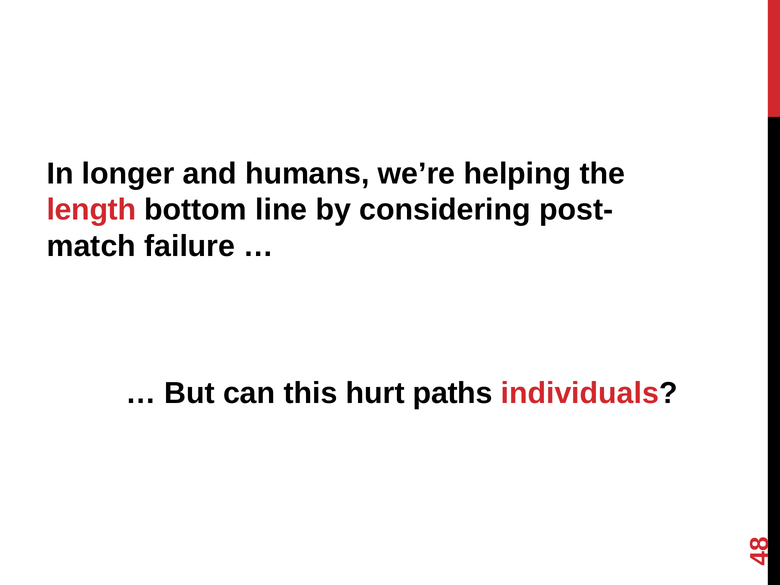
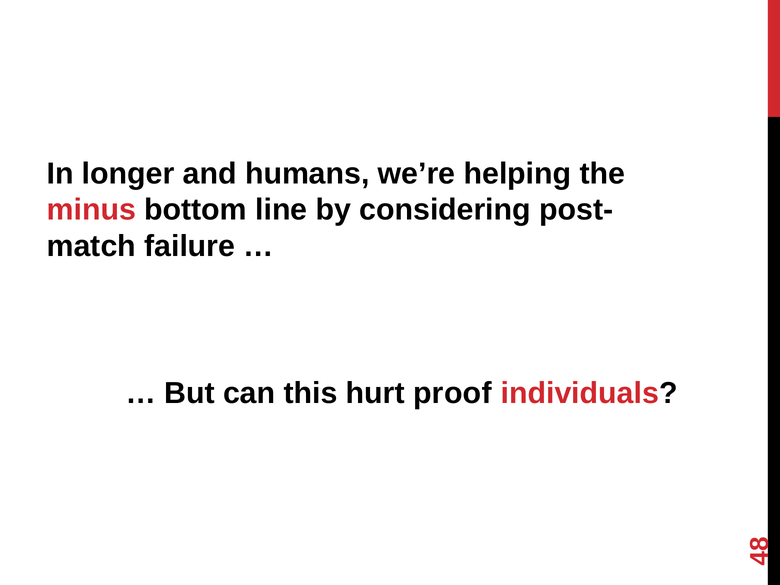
length: length -> minus
paths: paths -> proof
